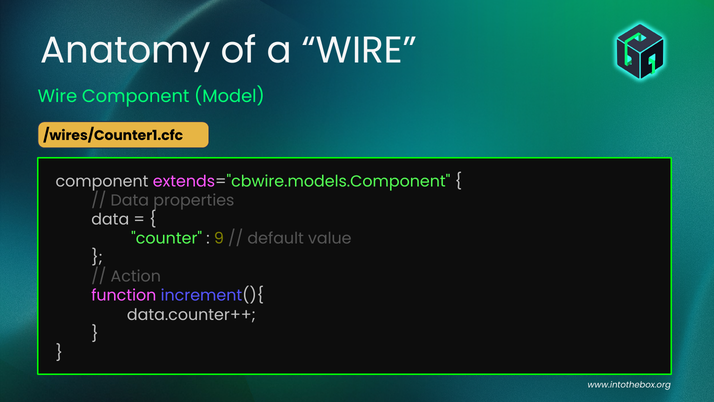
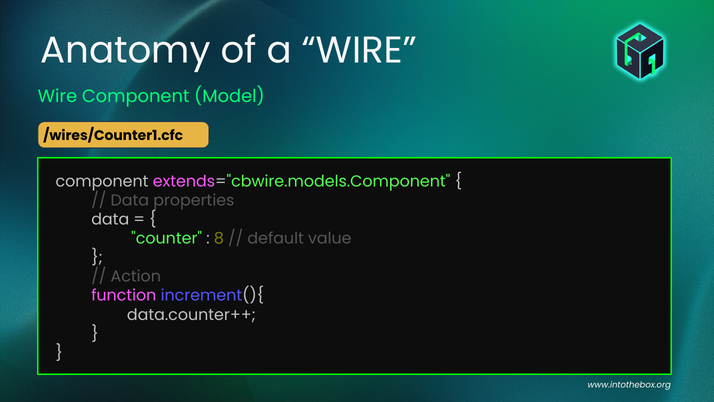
9: 9 -> 8
